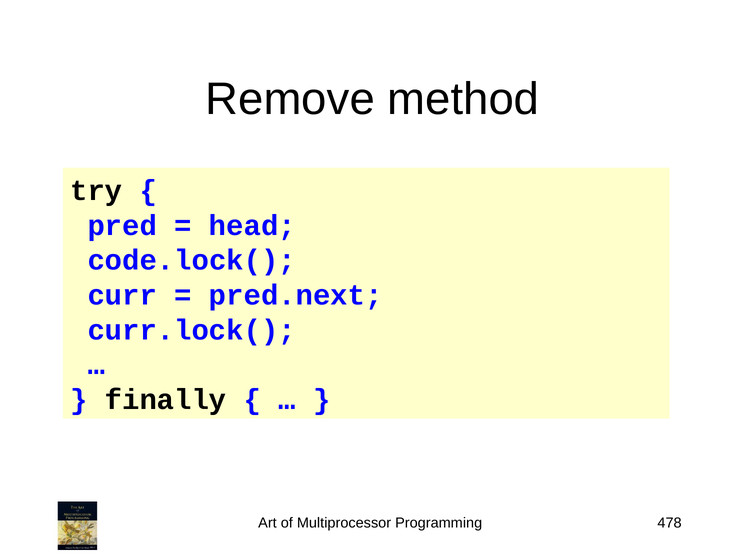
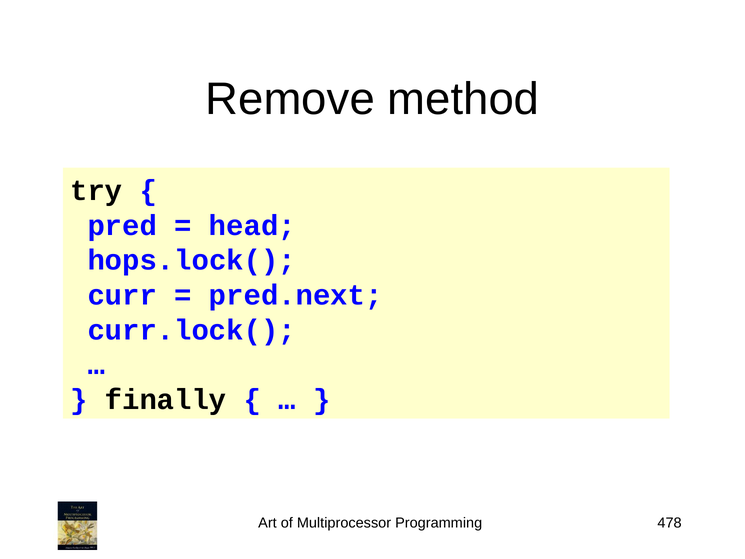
code.lock(: code.lock( -> hops.lock(
